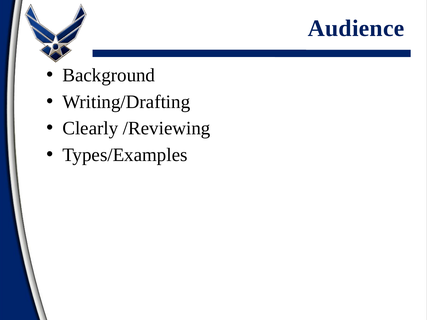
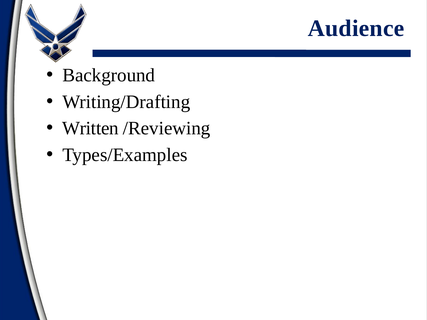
Clearly: Clearly -> Written
